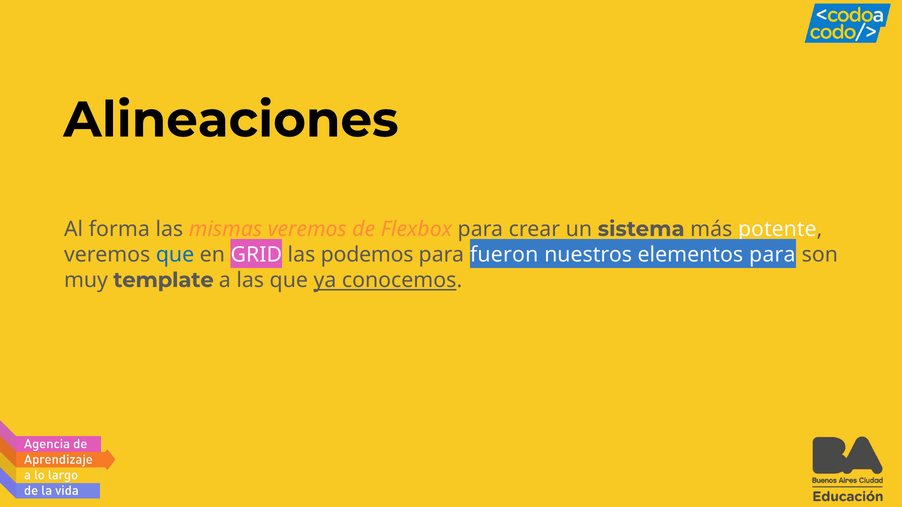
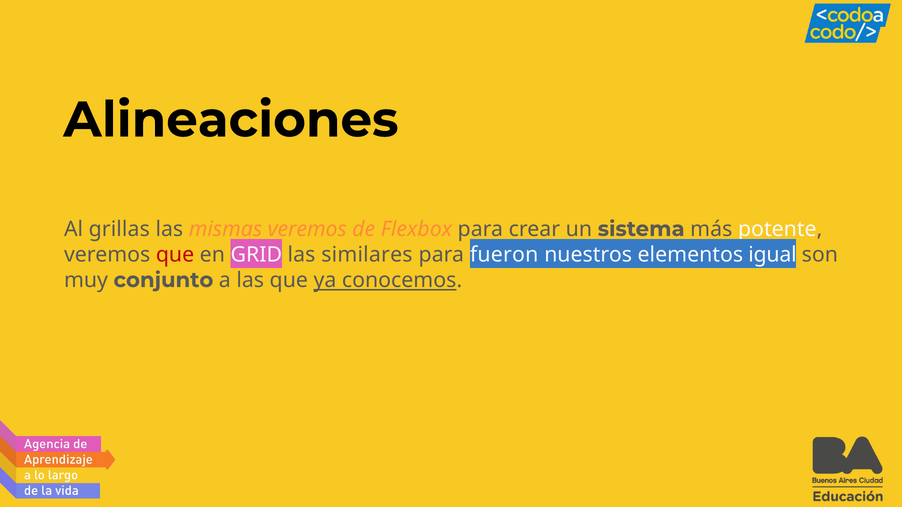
forma: forma -> grillas
que at (175, 255) colour: blue -> red
podemos: podemos -> similares
elementos para: para -> igual
template: template -> conjunto
